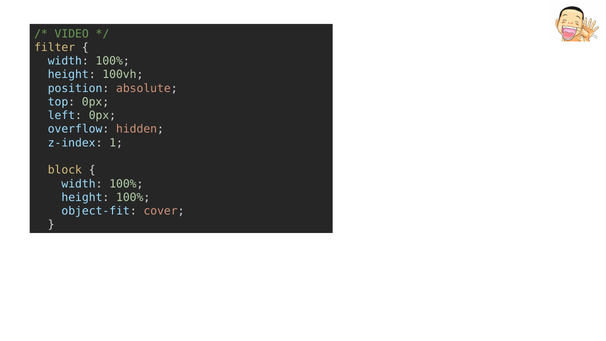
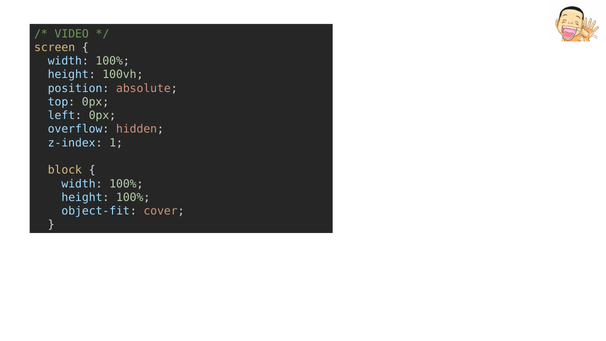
filter: filter -> screen
